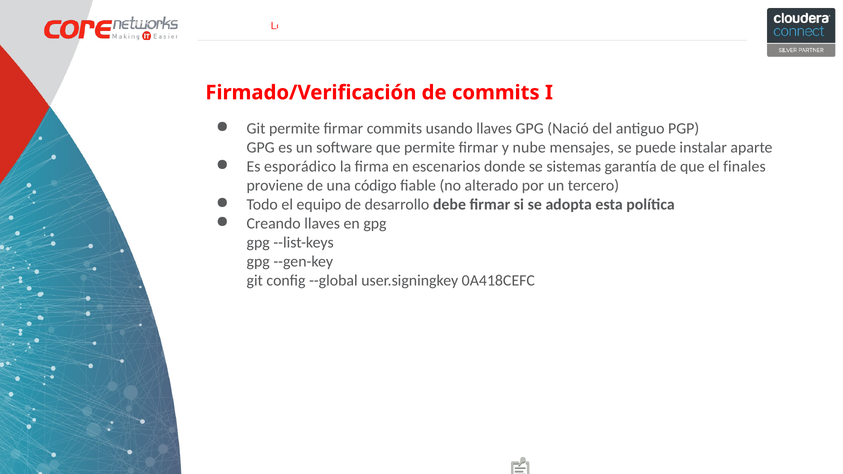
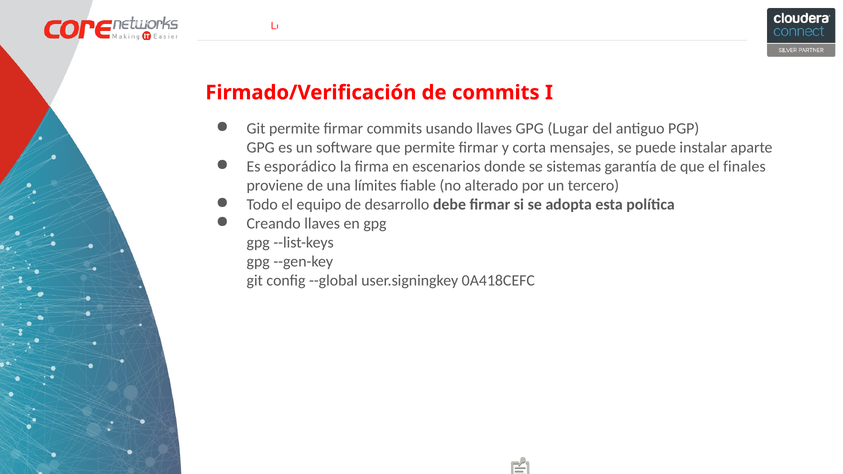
Nació: Nació -> Lugar
nube: nube -> corta
código: código -> límites
